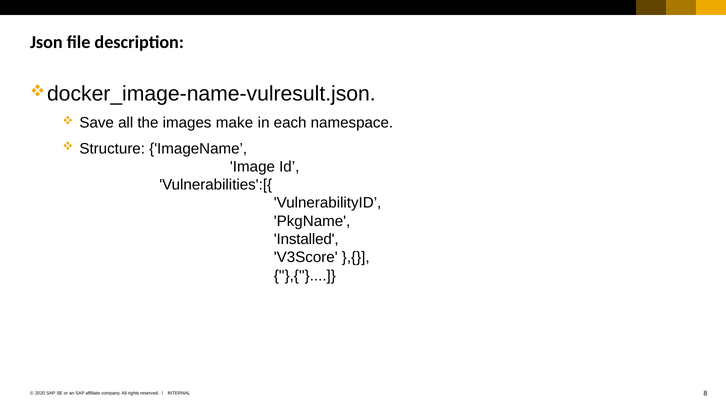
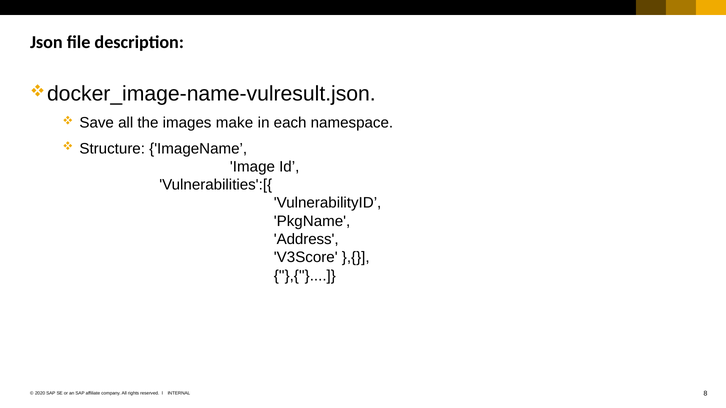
Installed: Installed -> Address
